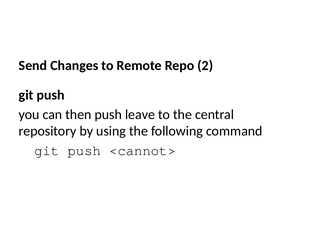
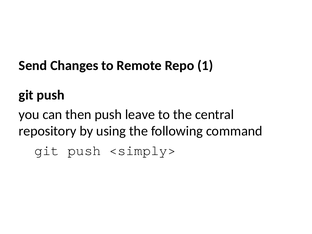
2: 2 -> 1
<cannot>: <cannot> -> <simply>
